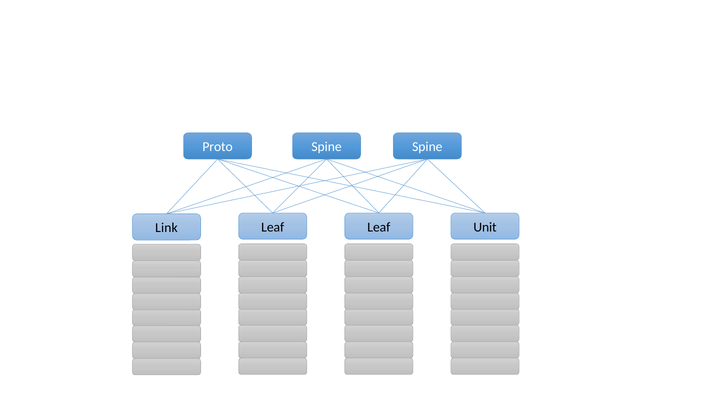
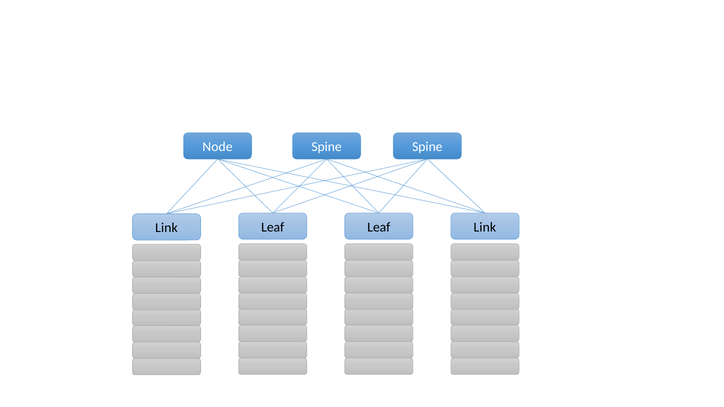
Proto: Proto -> Node
Leaf Unit: Unit -> Link
